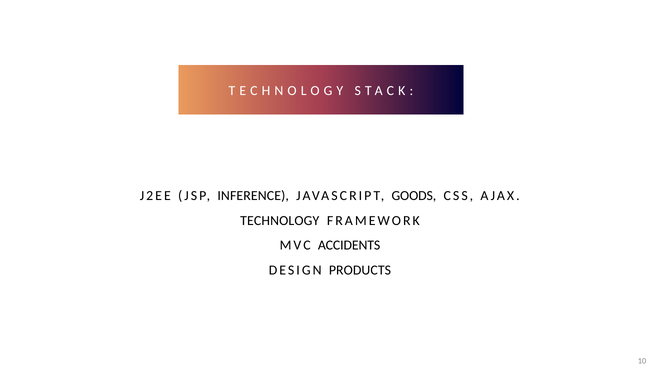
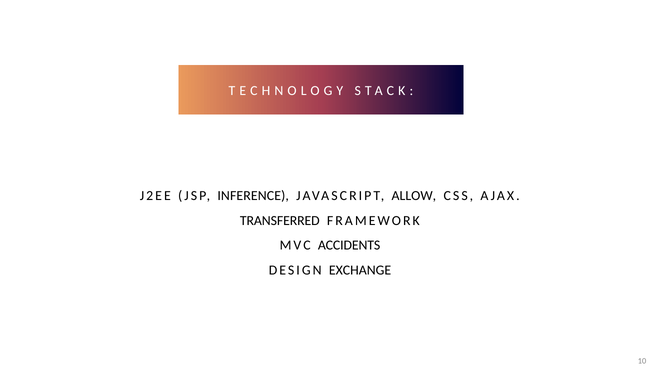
GOODS: GOODS -> ALLOW
TECHNOLOGY: TECHNOLOGY -> TRANSFERRED
PRODUCTS: PRODUCTS -> EXCHANGE
